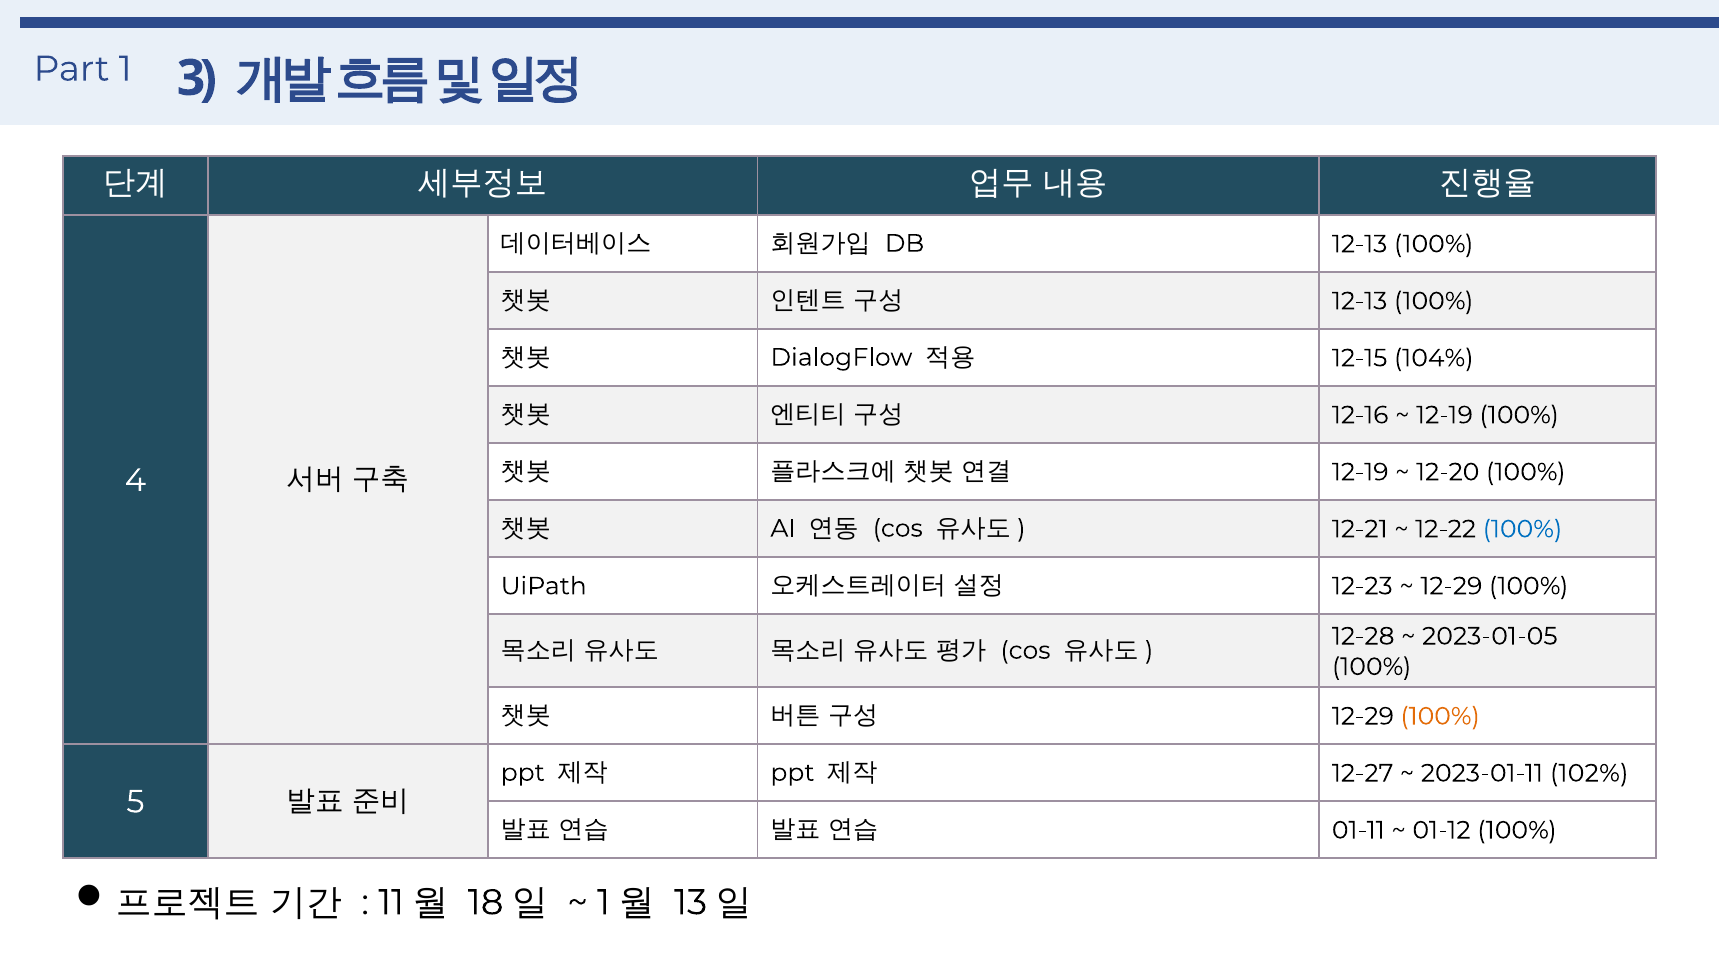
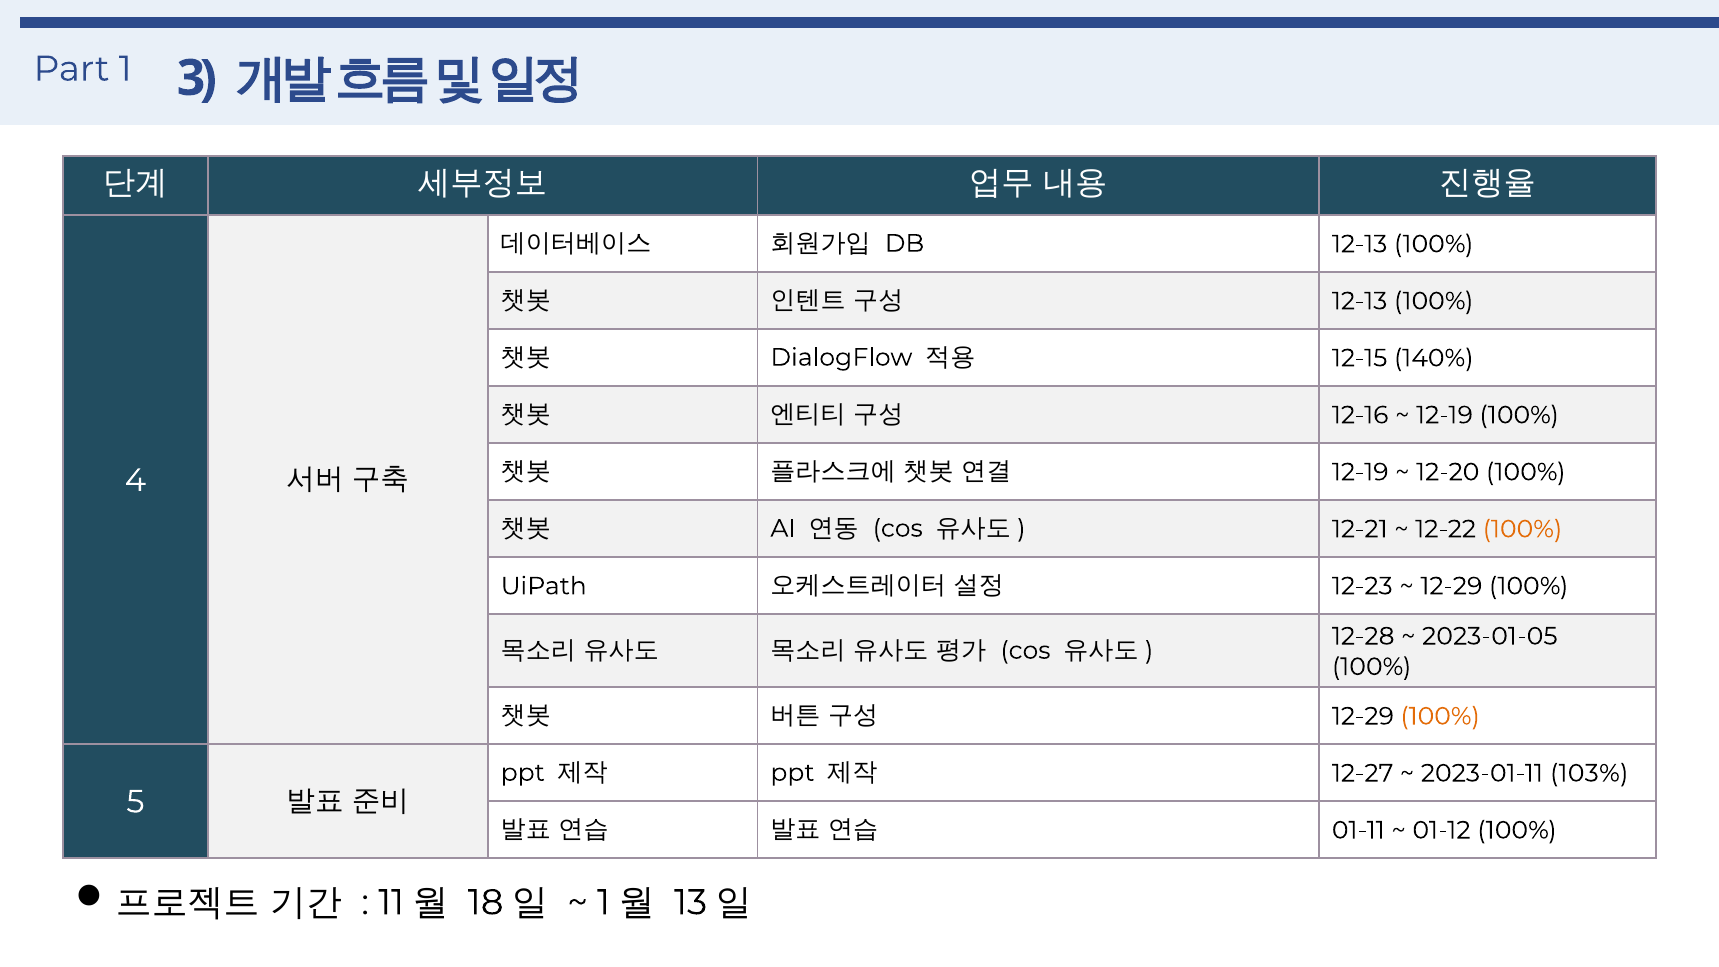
104%: 104% -> 140%
100% at (1522, 529) colour: blue -> orange
102%: 102% -> 103%
